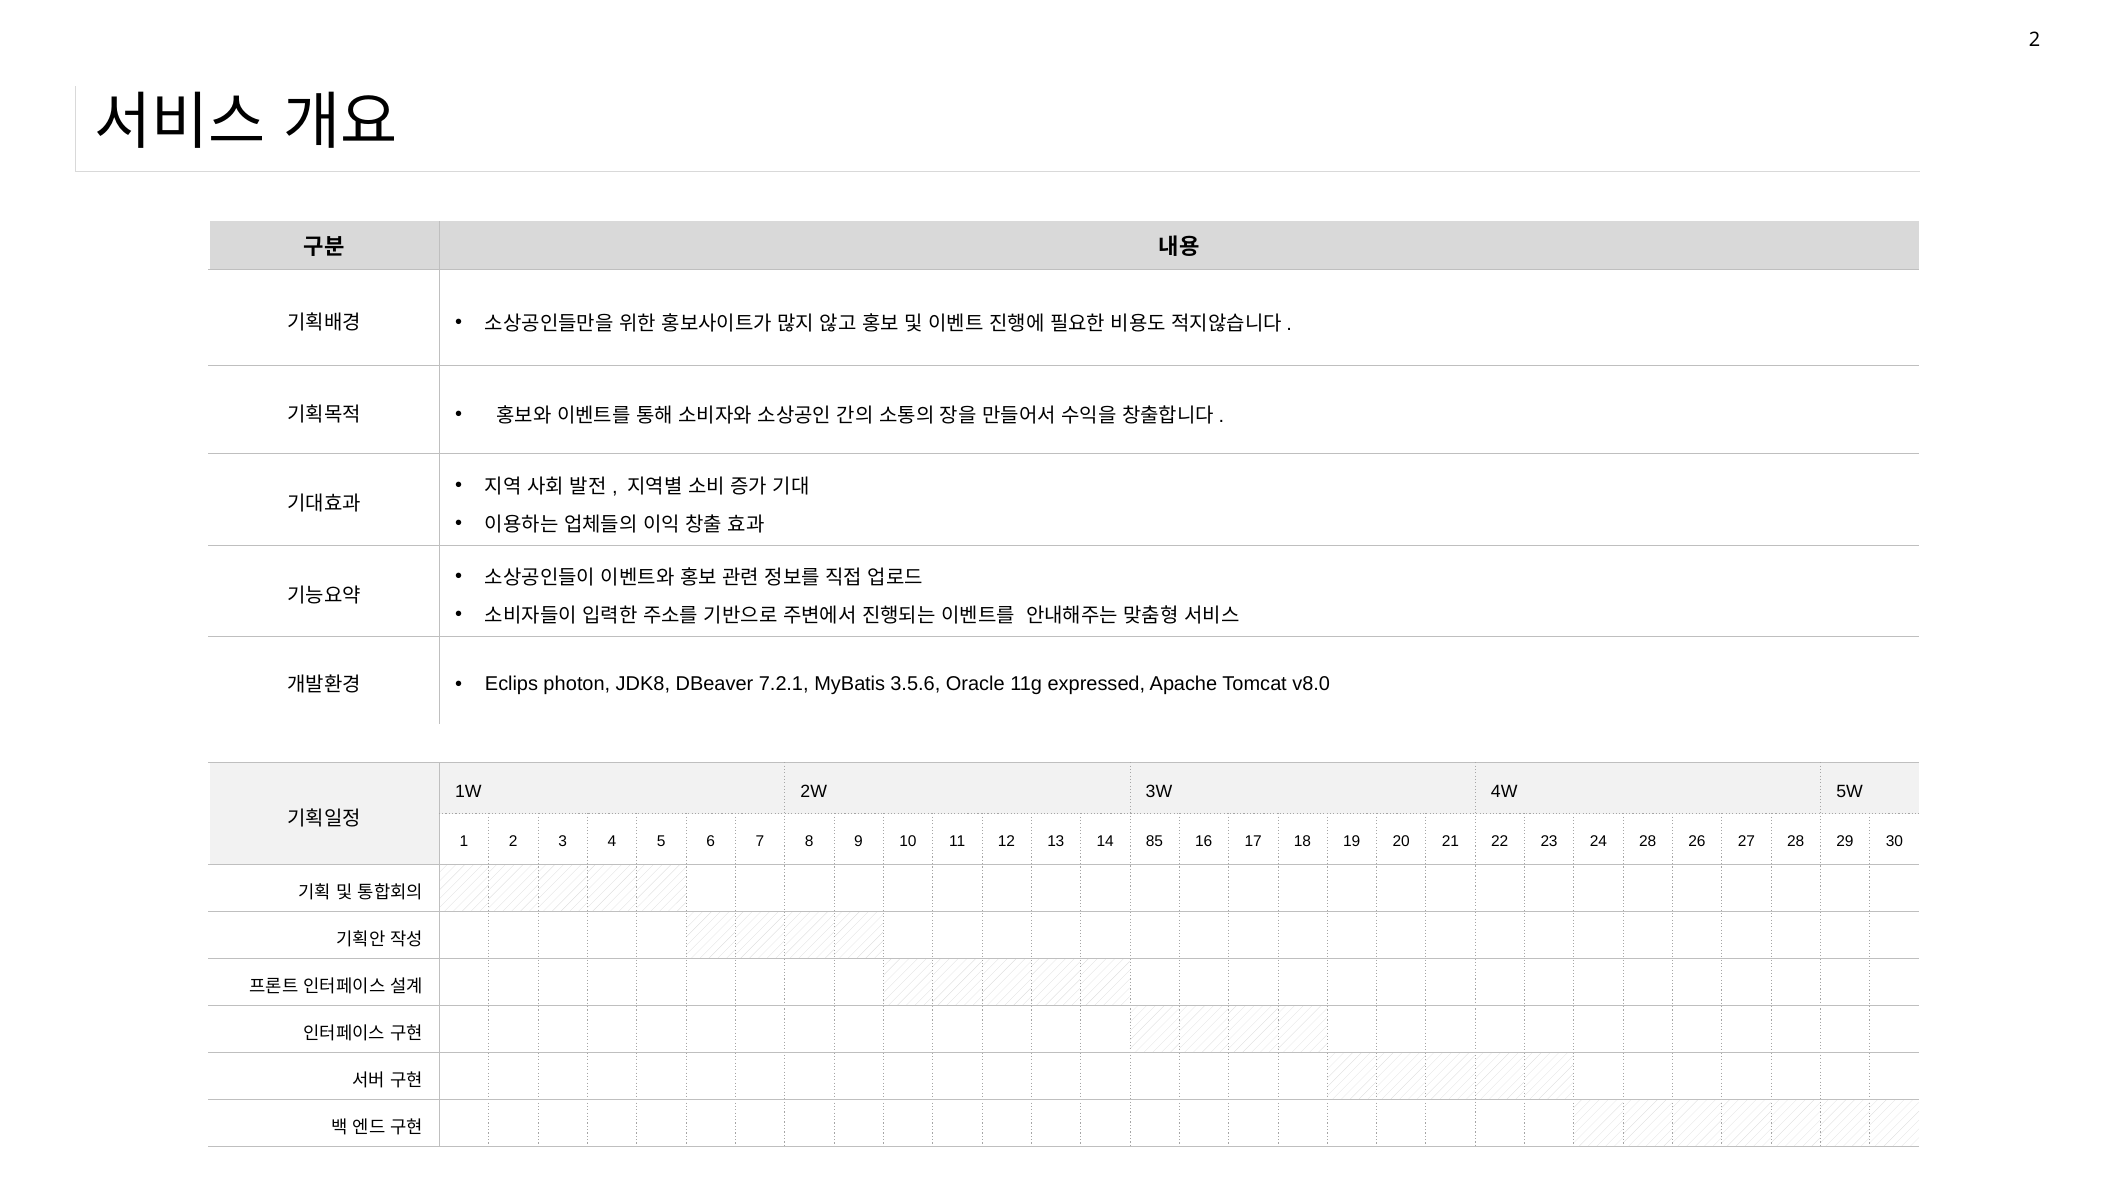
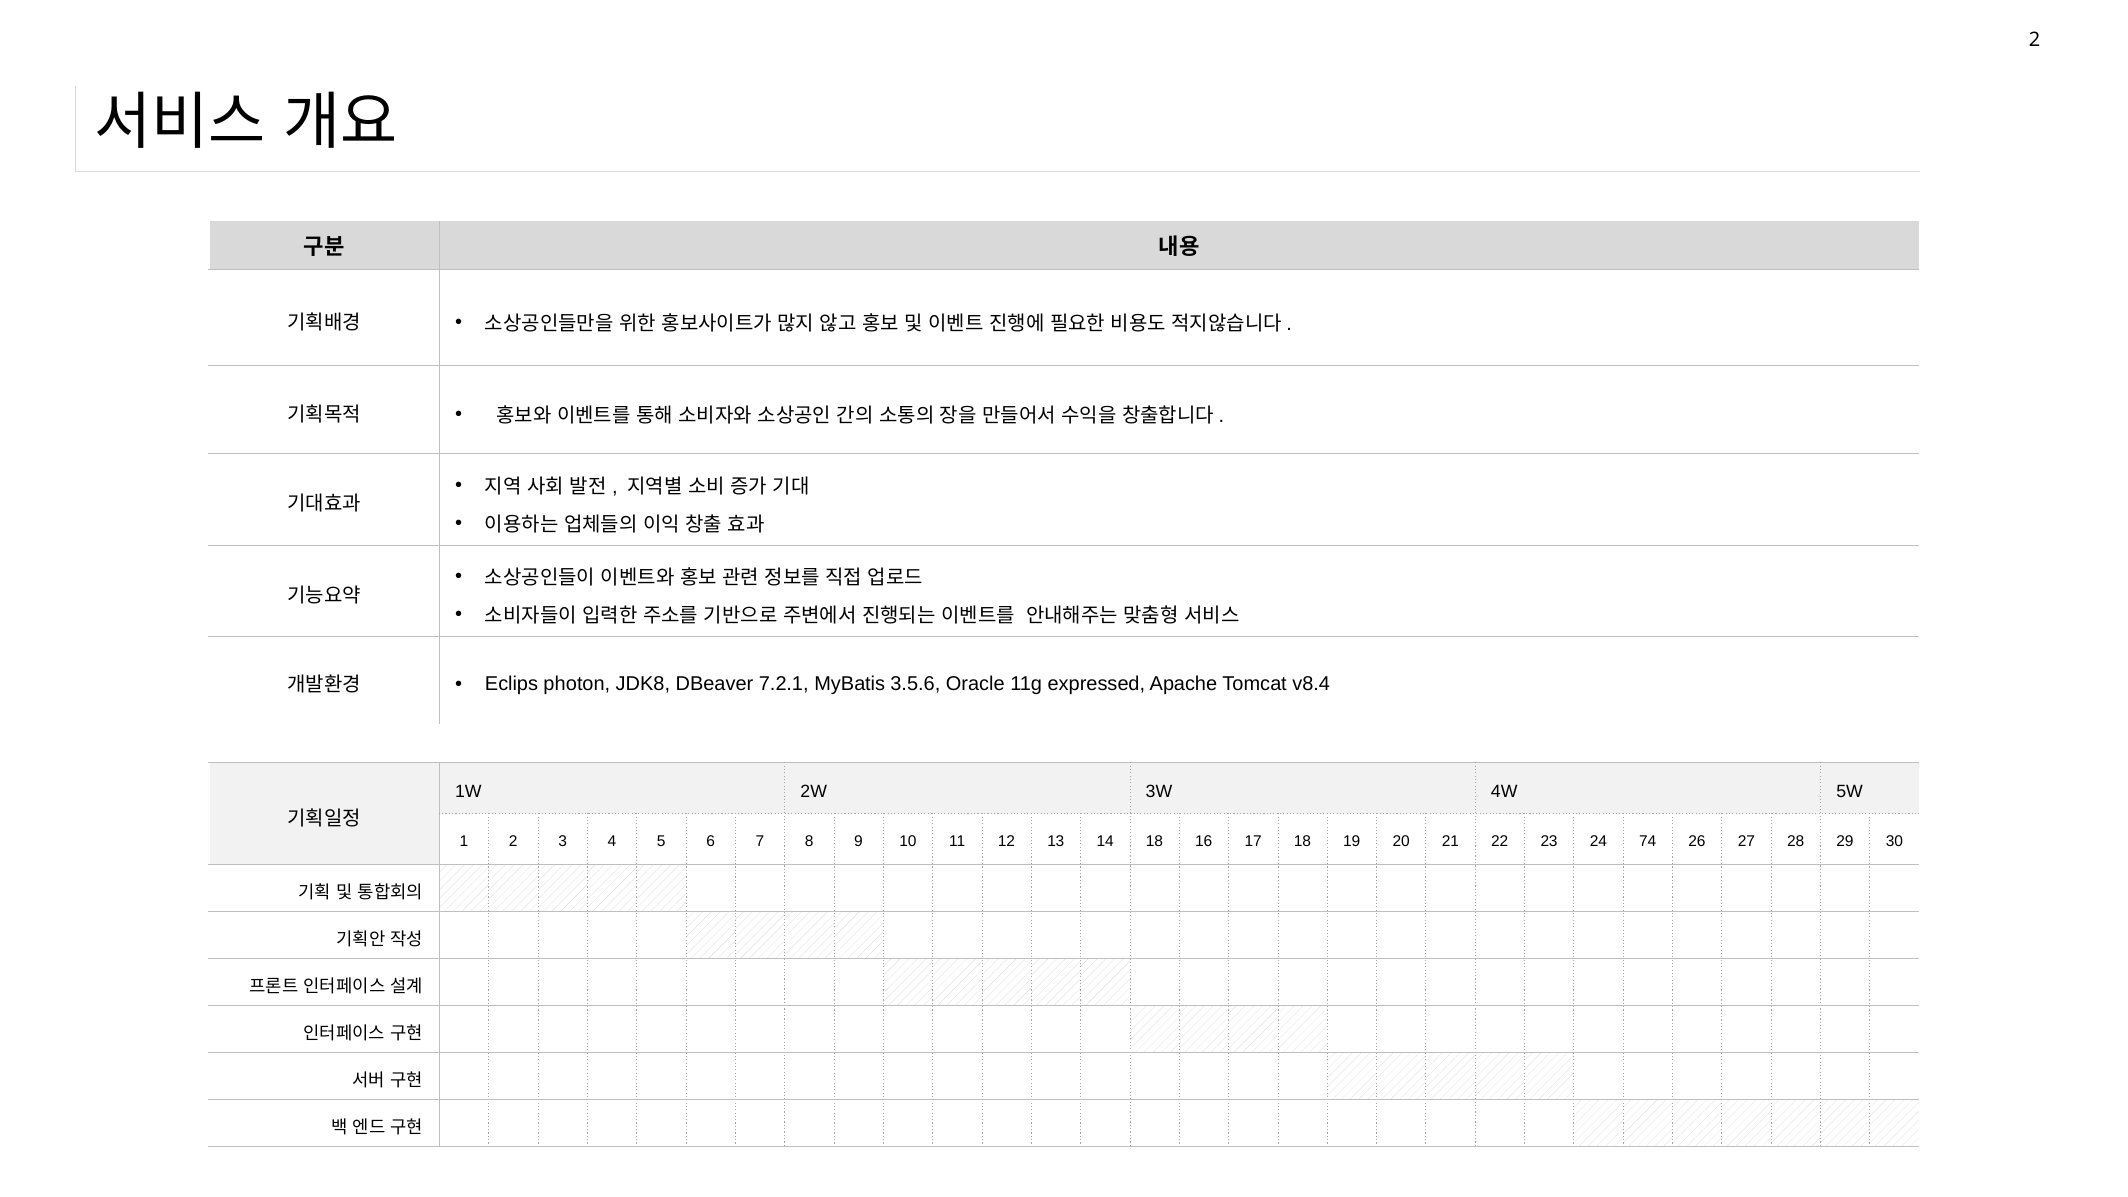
v8.0: v8.0 -> v8.4
14 85: 85 -> 18
24 28: 28 -> 74
